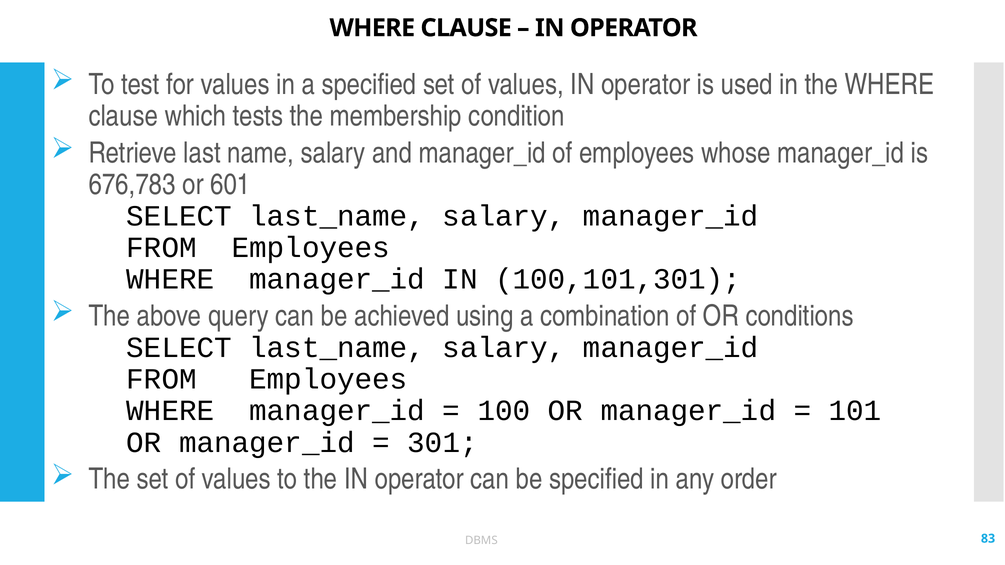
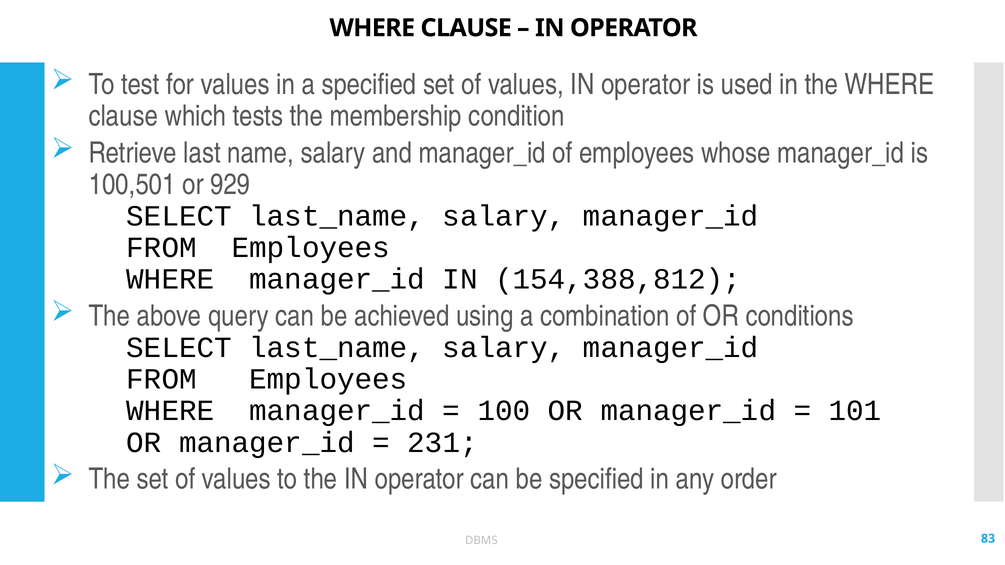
676,783: 676,783 -> 100,501
601: 601 -> 929
100,101,301: 100,101,301 -> 154,388,812
301: 301 -> 231
